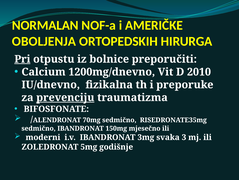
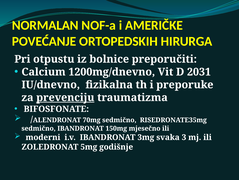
OBOLJENJA: OBOLJENJA -> POVEĆANJE
Pri underline: present -> none
2010: 2010 -> 2031
